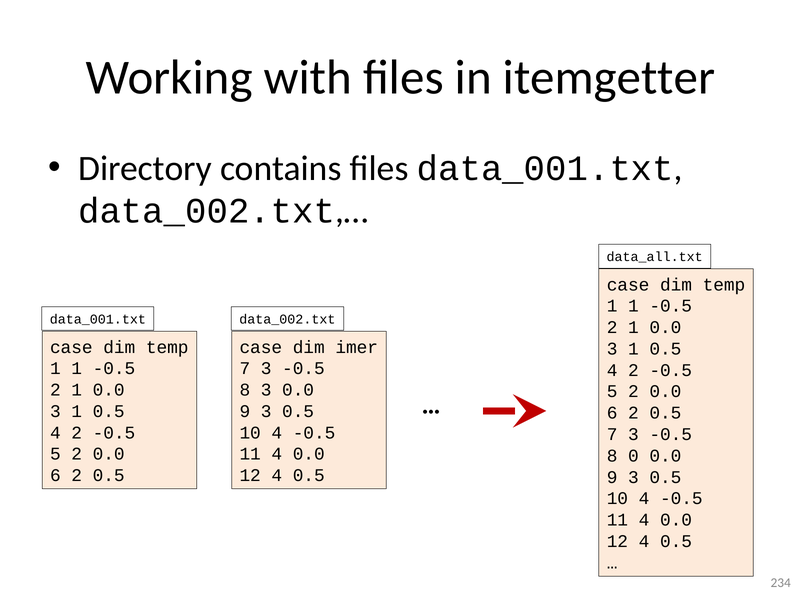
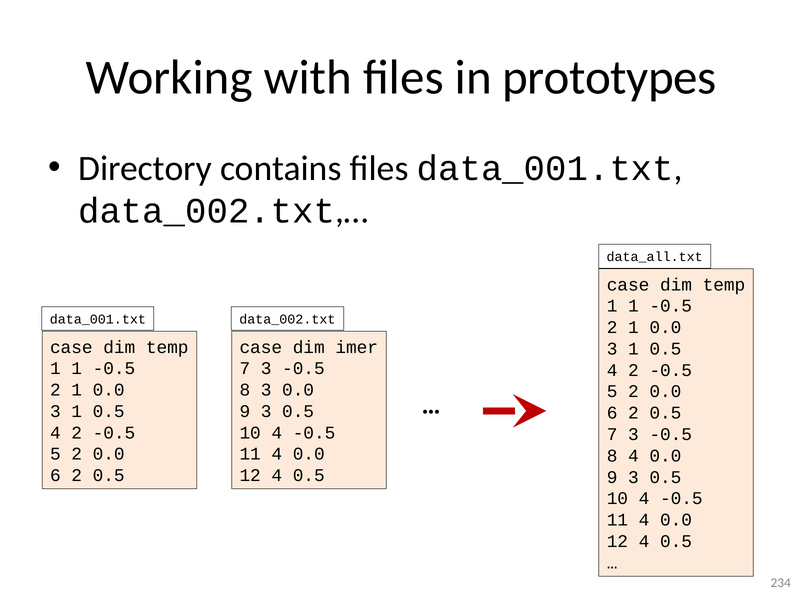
itemgetter: itemgetter -> prototypes
8 0: 0 -> 4
